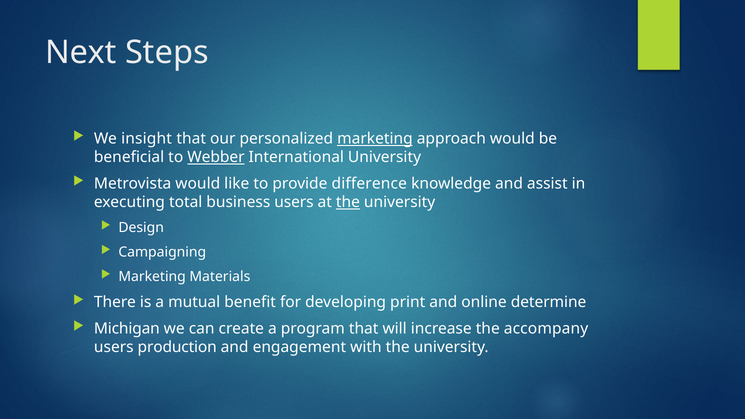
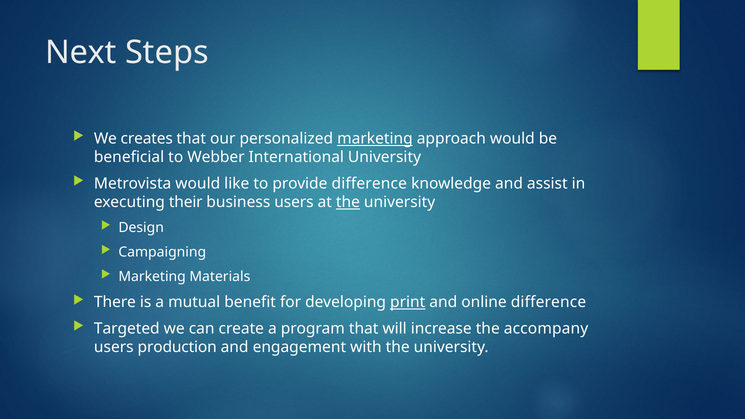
insight: insight -> creates
Webber underline: present -> none
total: total -> their
print underline: none -> present
online determine: determine -> difference
Michigan: Michigan -> Targeted
